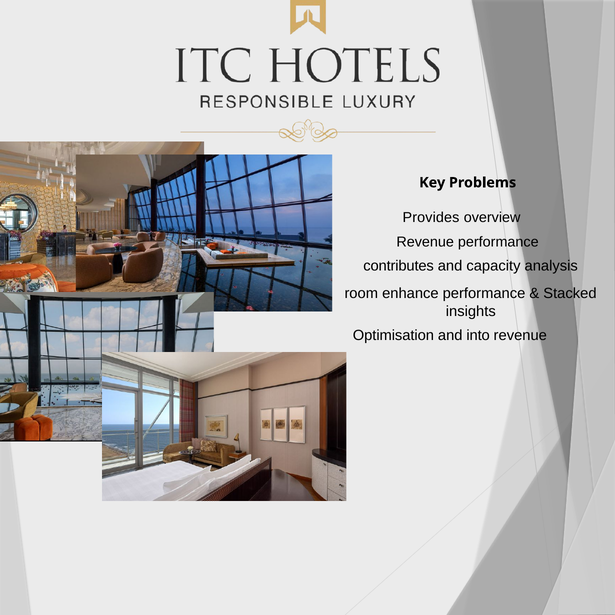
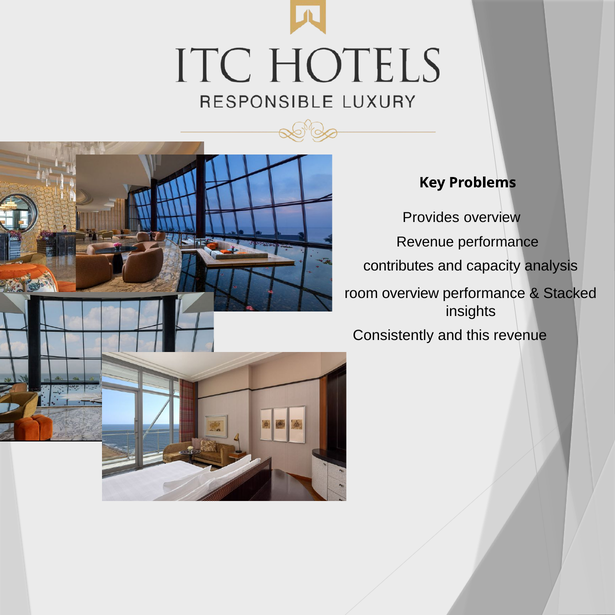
room enhance: enhance -> overview
Optimisation: Optimisation -> Consistently
into: into -> this
